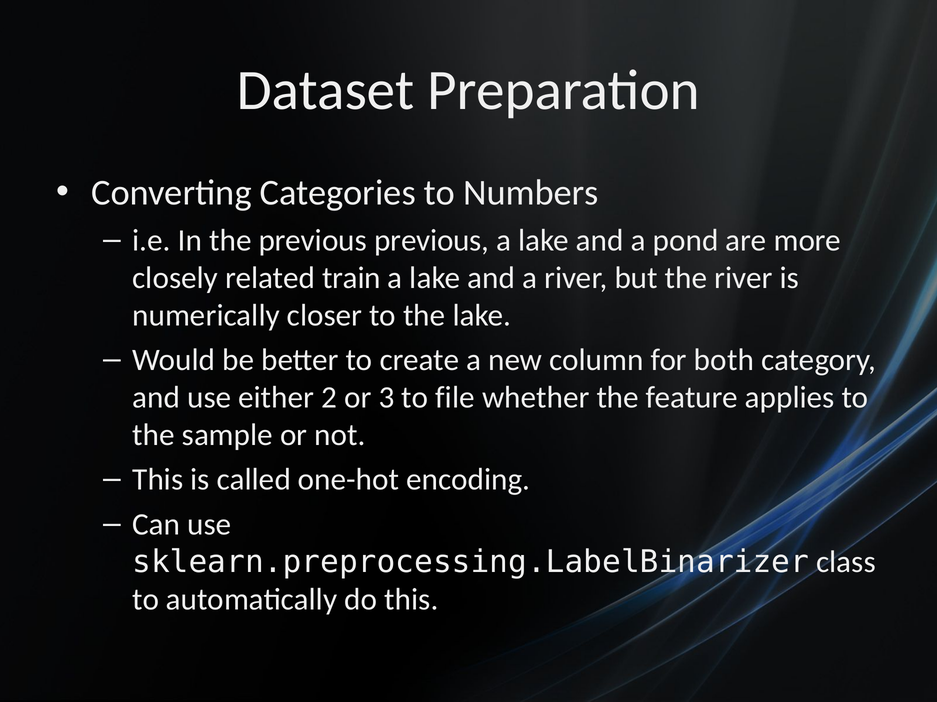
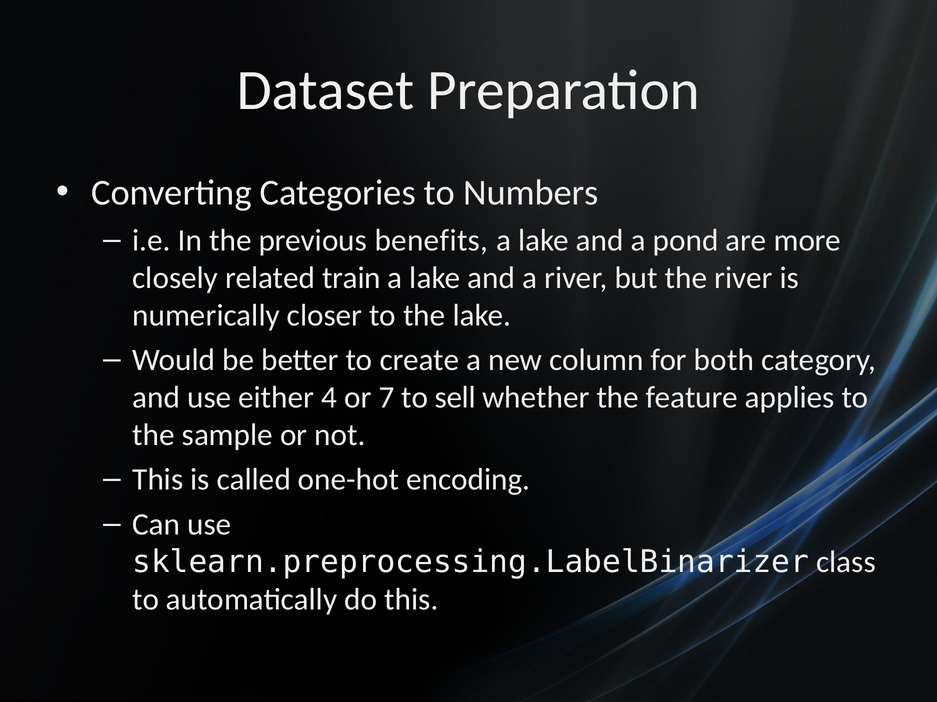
previous previous: previous -> benefits
2: 2 -> 4
3: 3 -> 7
file: file -> sell
